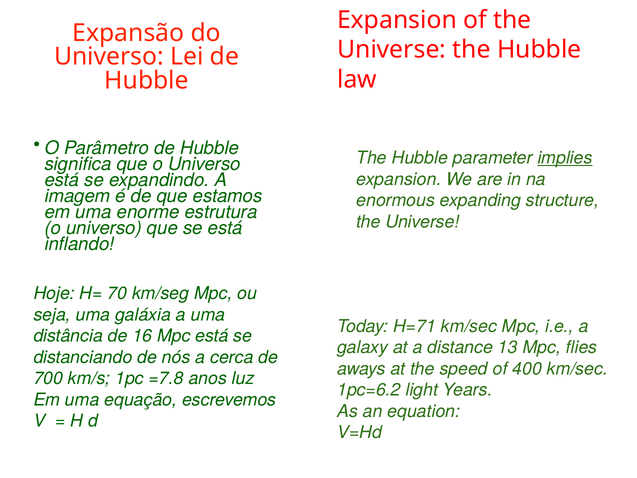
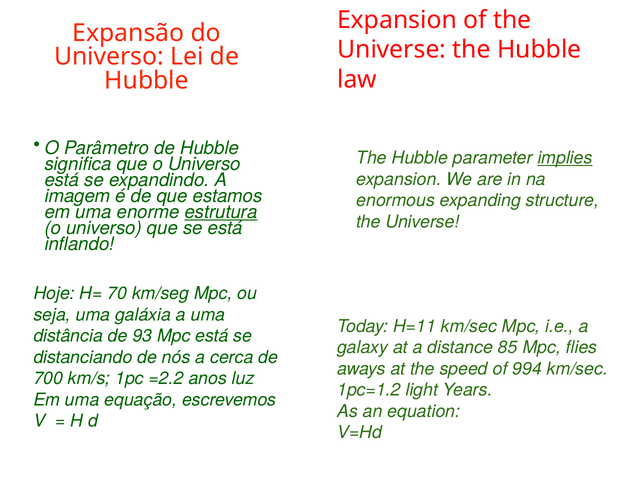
estrutura underline: none -> present
H=71: H=71 -> H=11
16: 16 -> 93
13: 13 -> 85
400: 400 -> 994
=7.8: =7.8 -> =2.2
1pc=6.2: 1pc=6.2 -> 1pc=1.2
